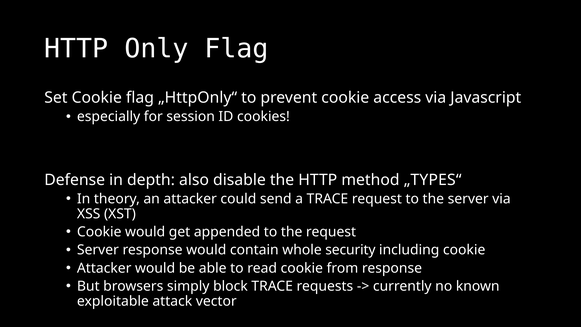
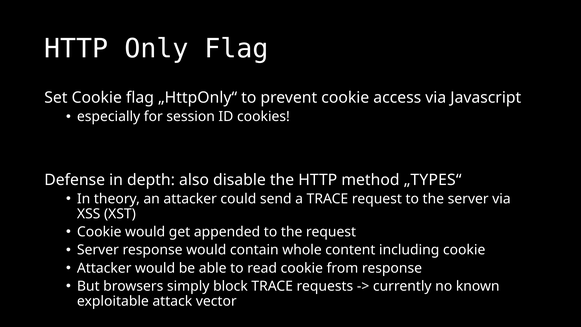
security: security -> content
